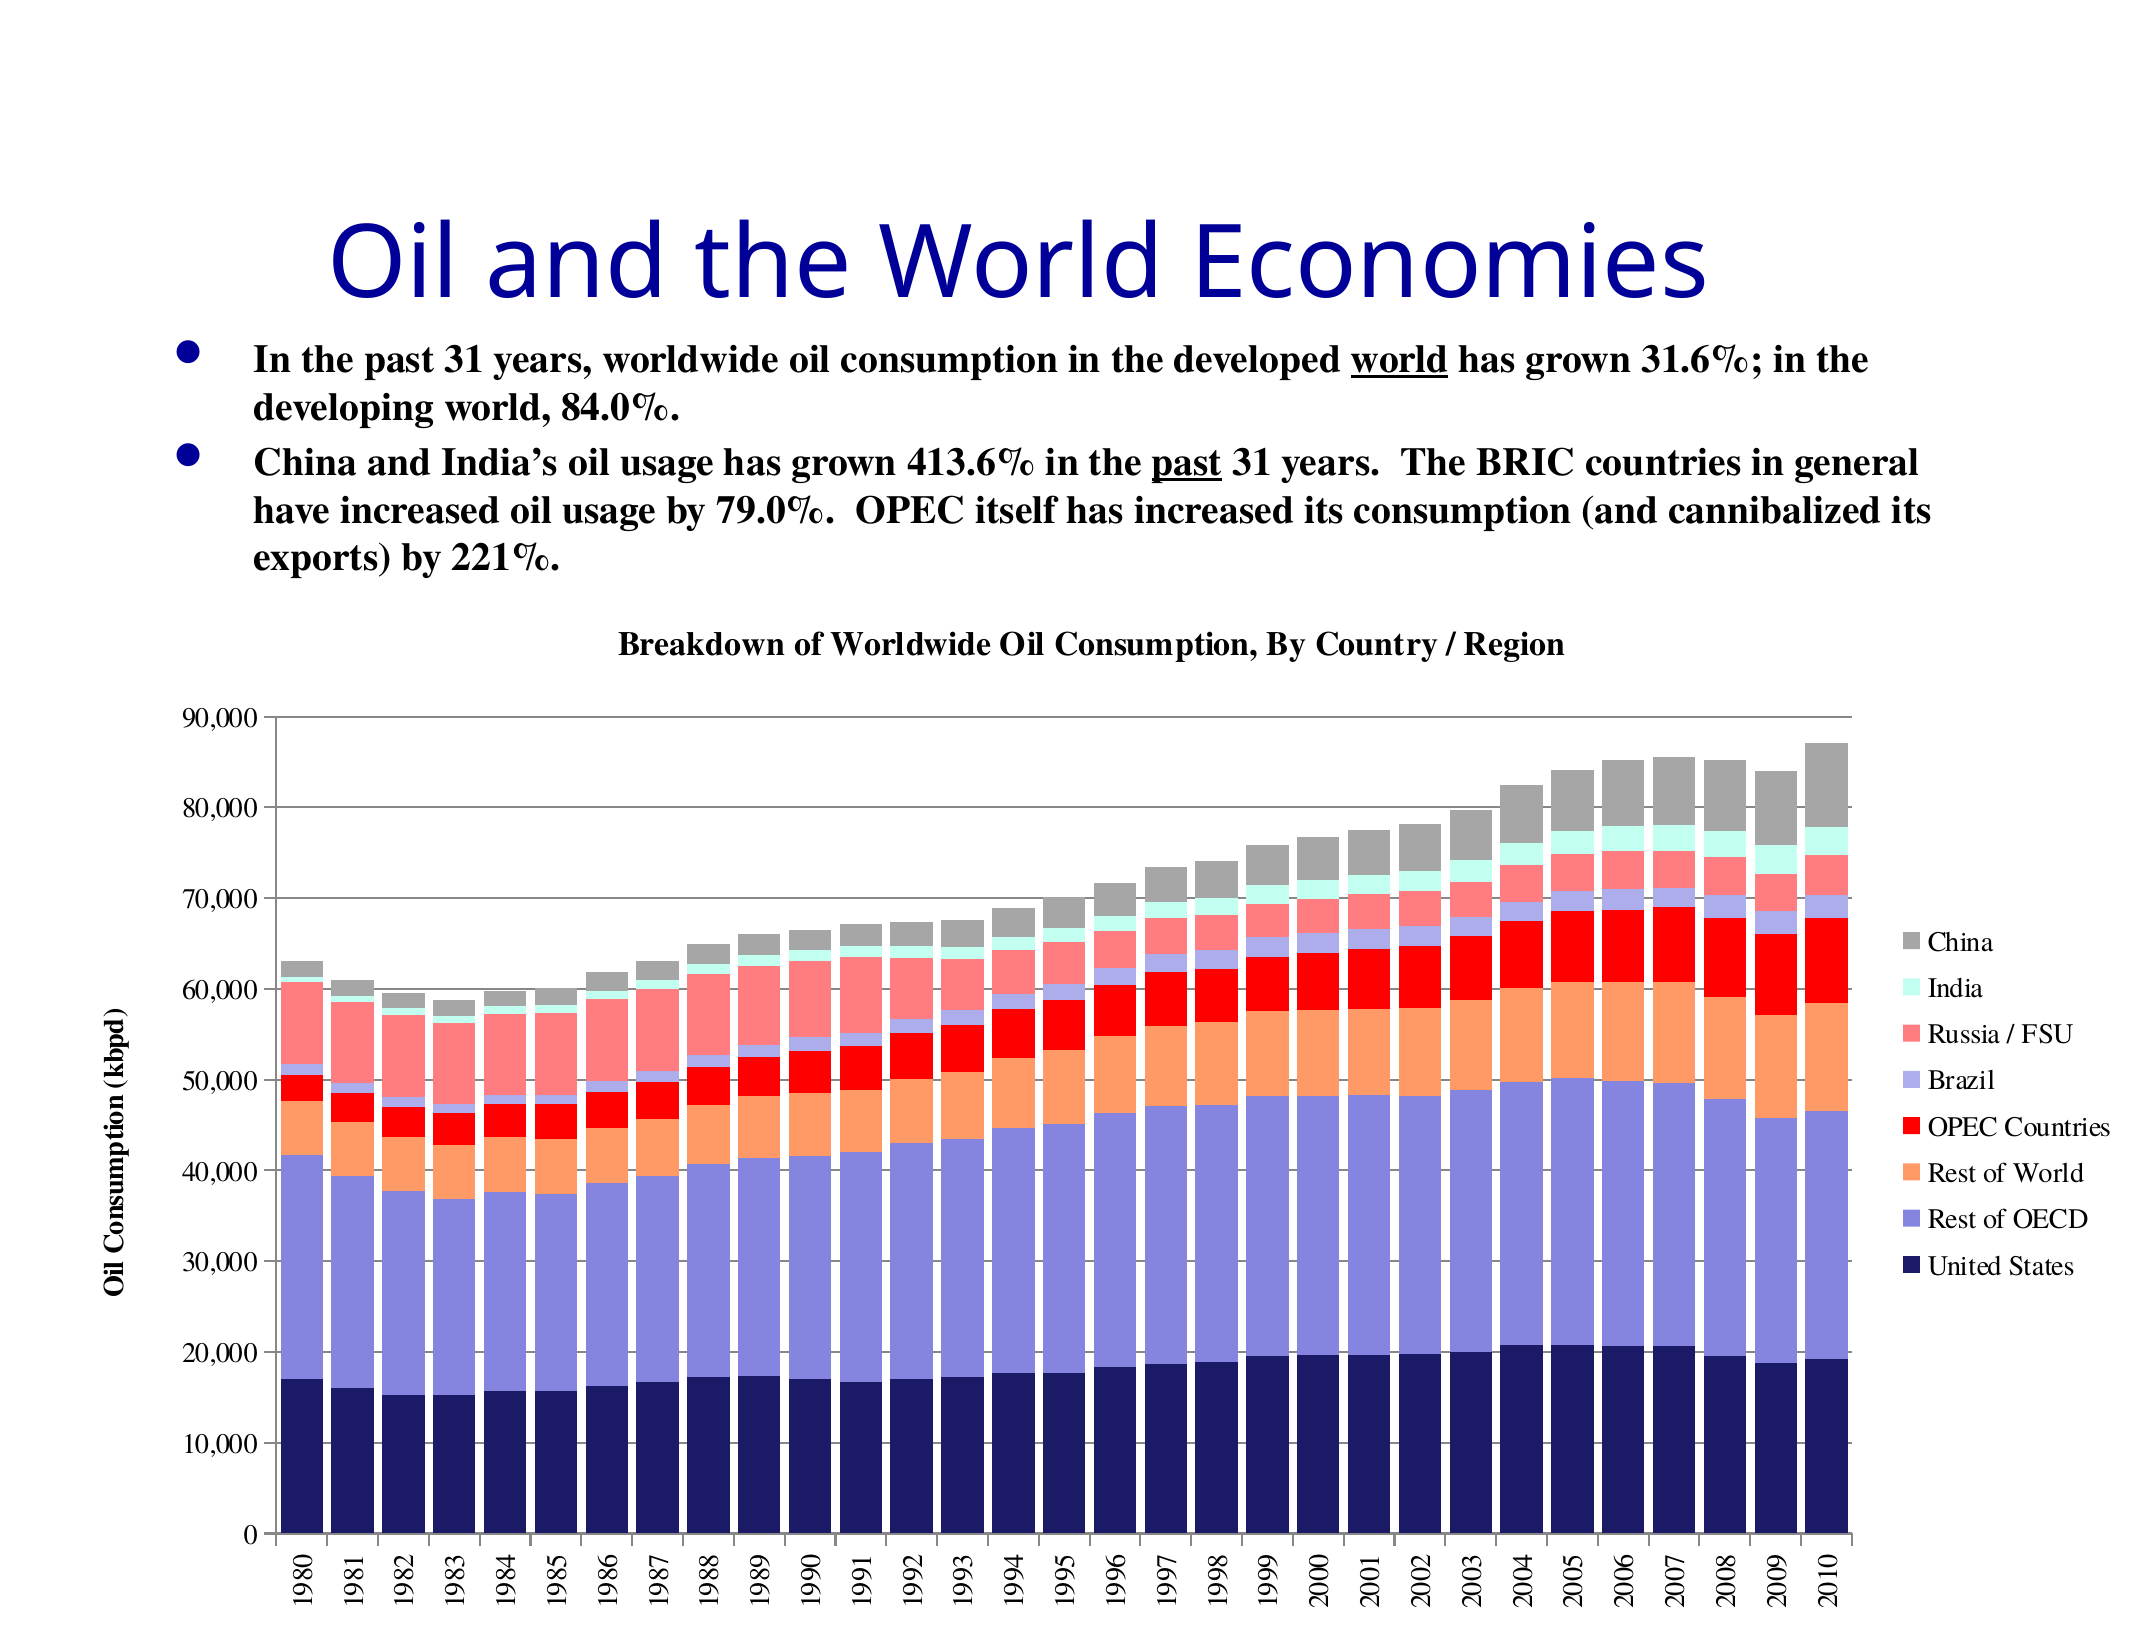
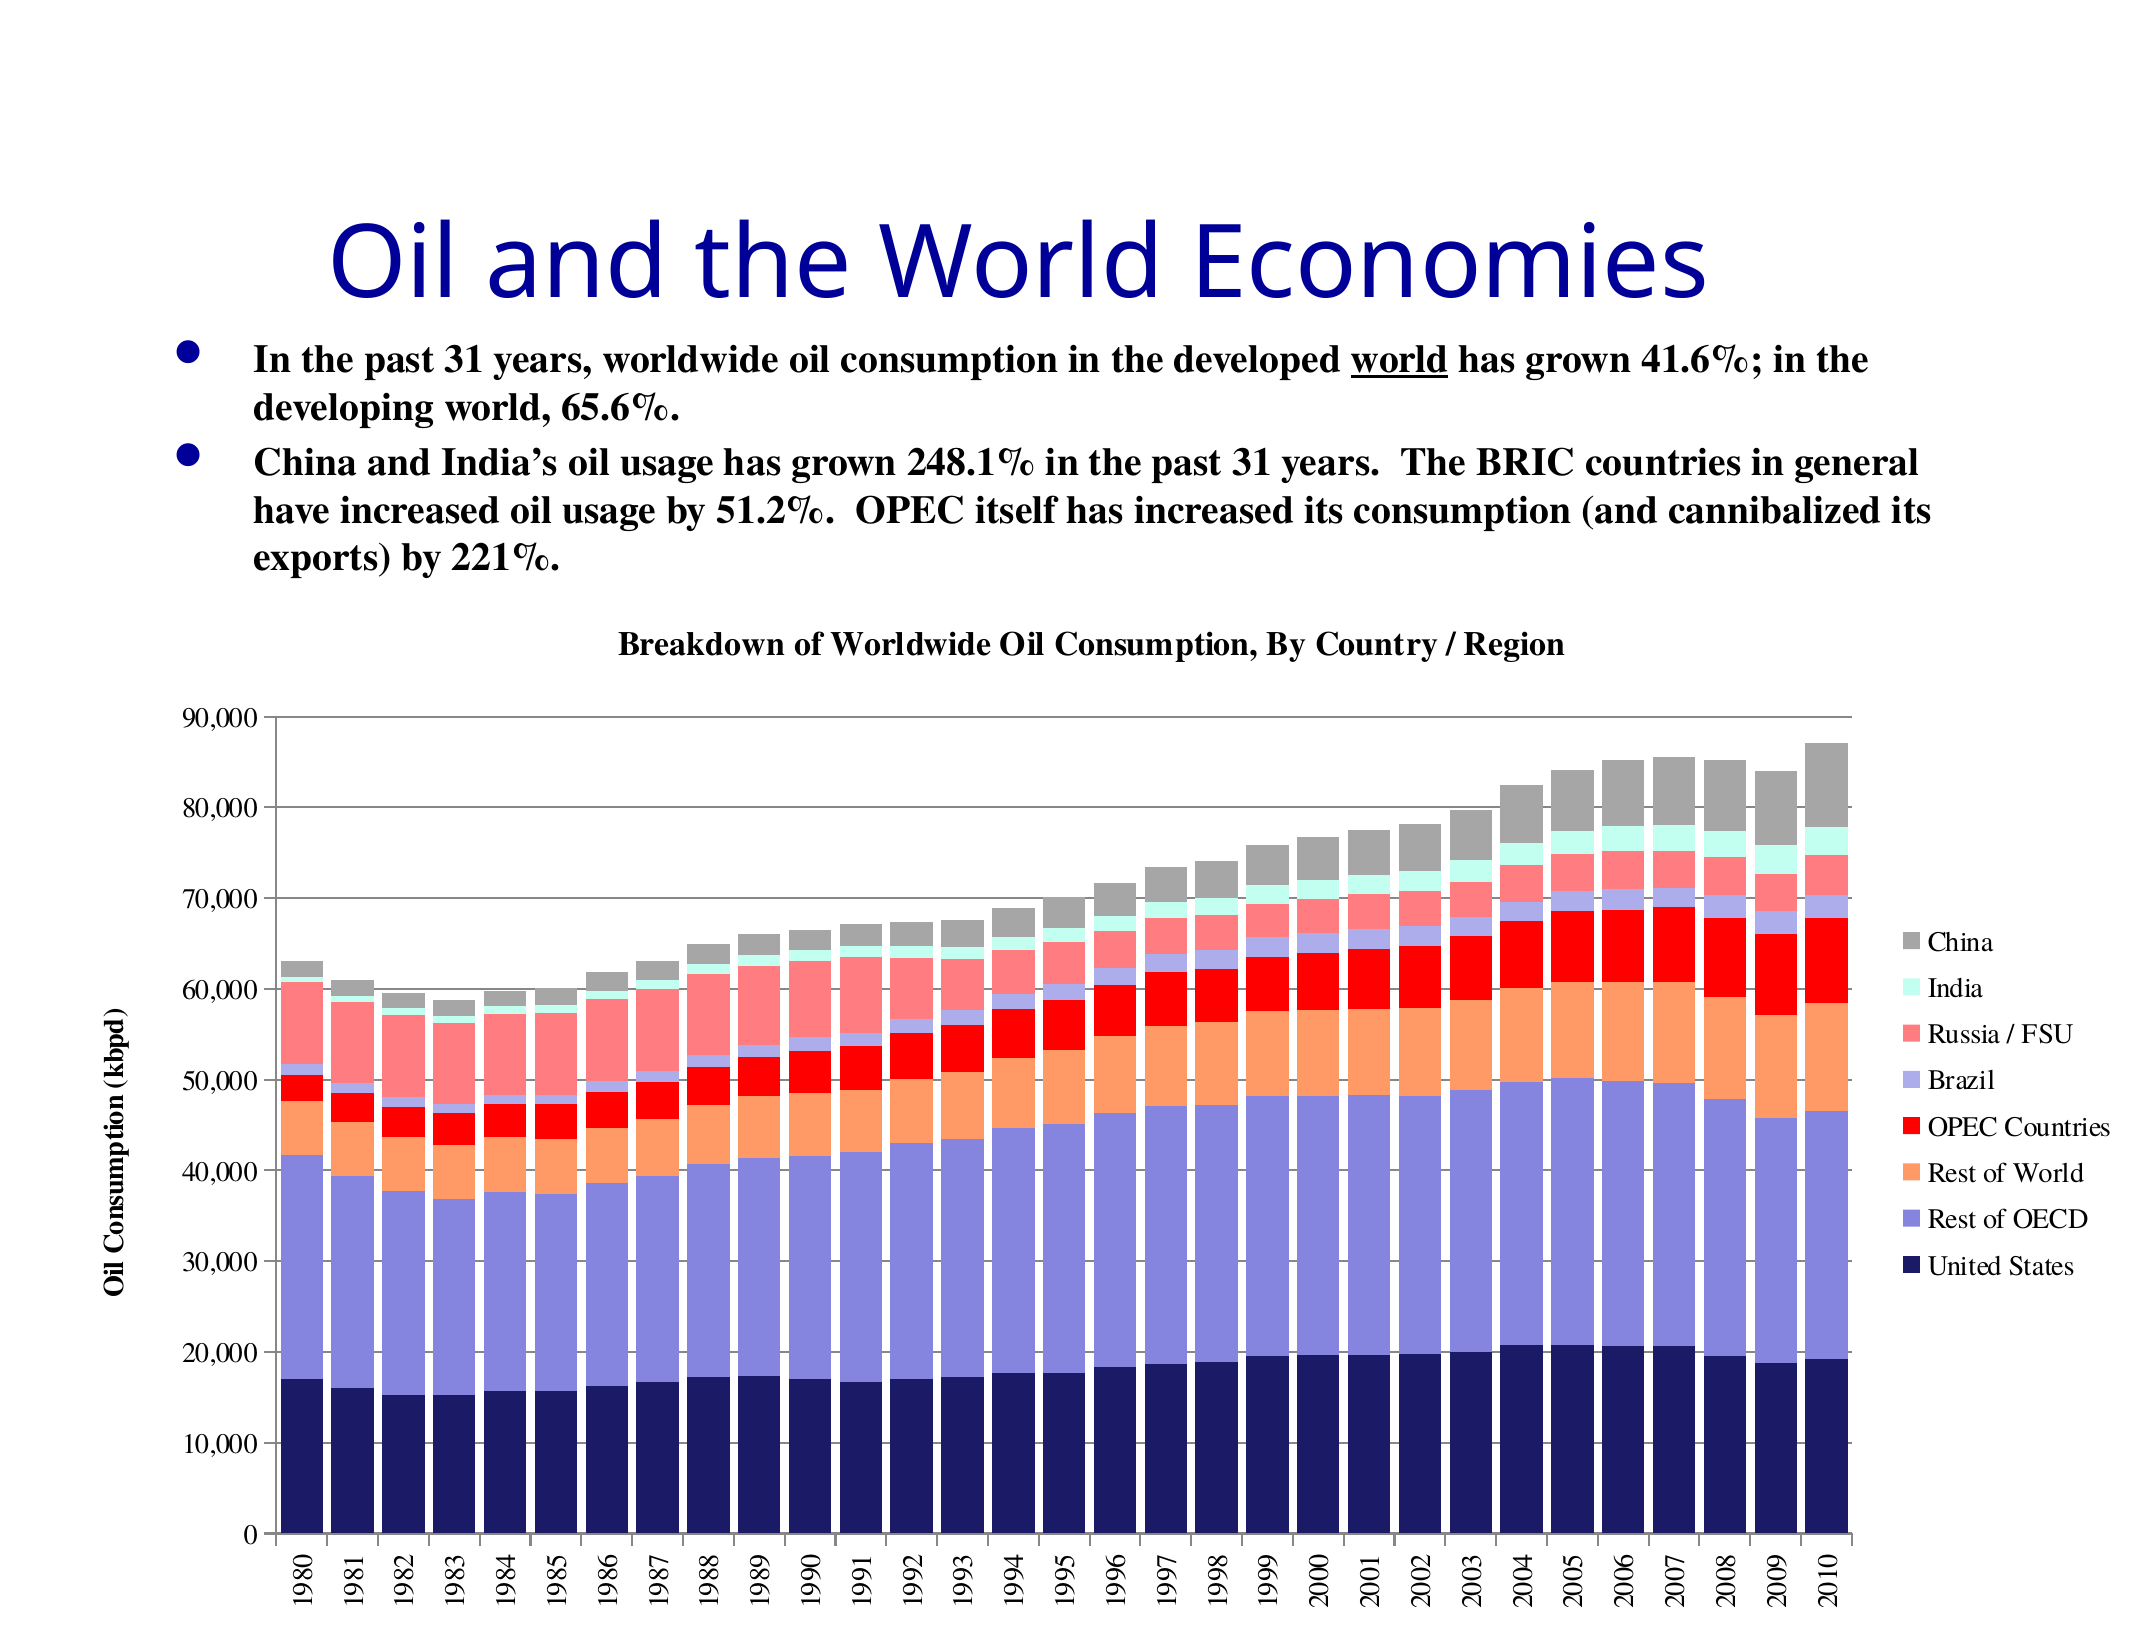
31.6%: 31.6% -> 41.6%
84.0%: 84.0% -> 65.6%
413.6%: 413.6% -> 248.1%
past at (1187, 462) underline: present -> none
79.0%: 79.0% -> 51.2%
